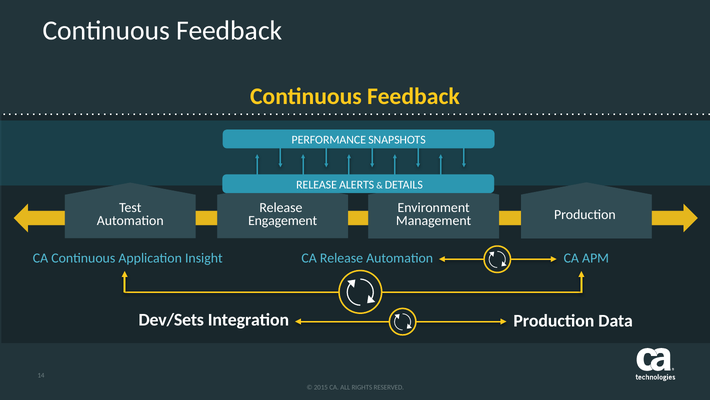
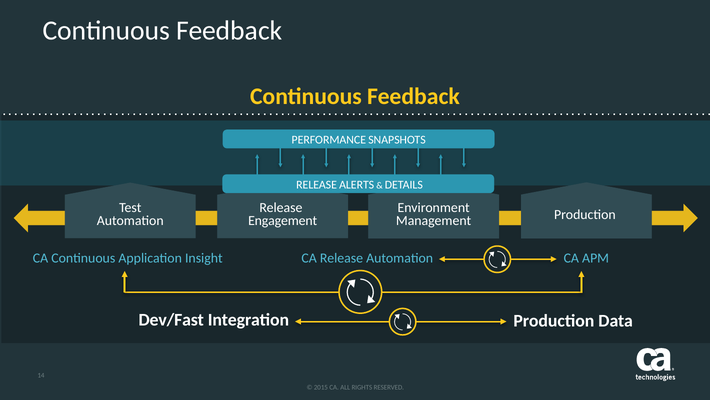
Dev/Sets: Dev/Sets -> Dev/Fast
